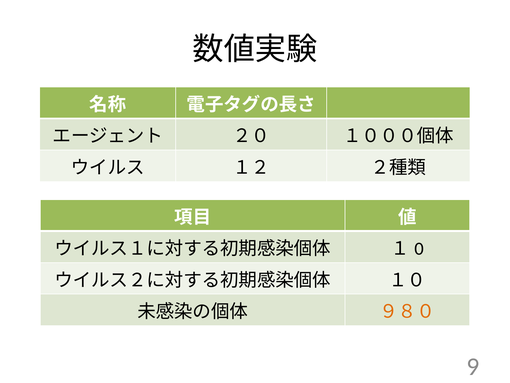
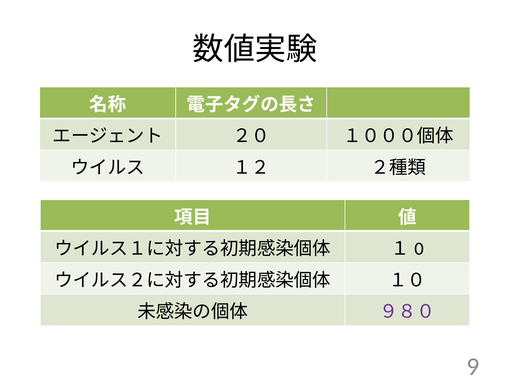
９８０ colour: orange -> purple
